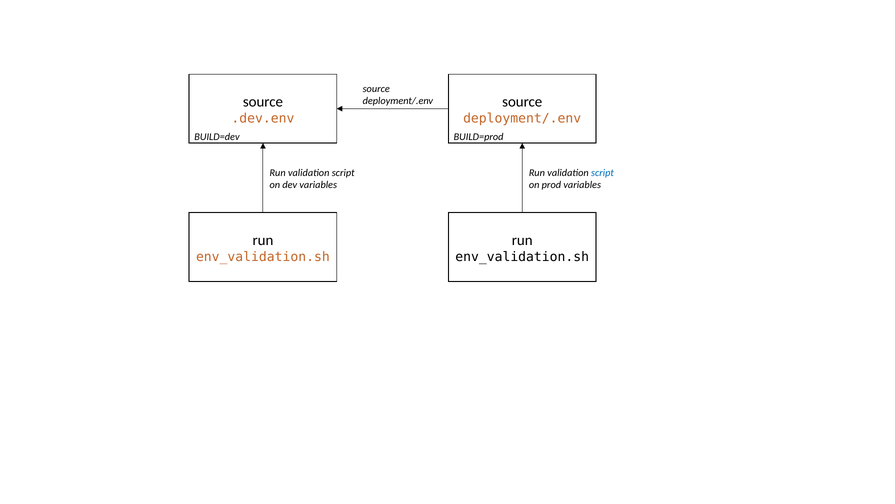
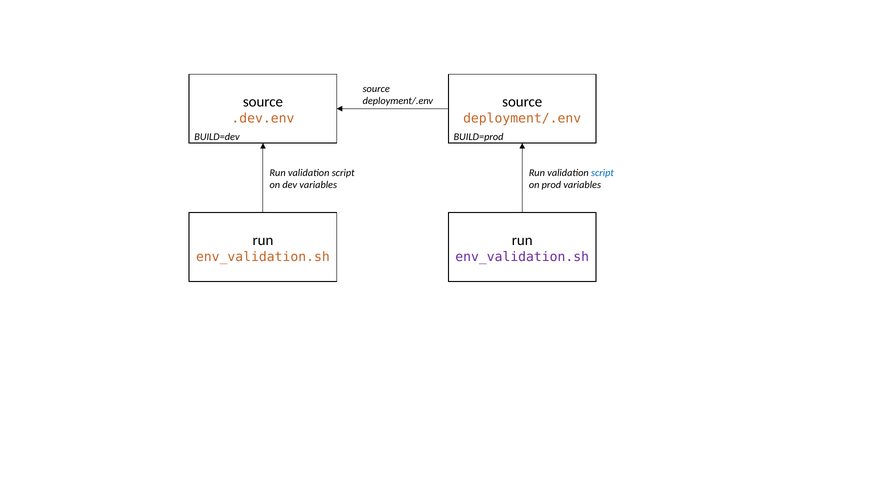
env_validation.sh at (522, 257) colour: black -> purple
